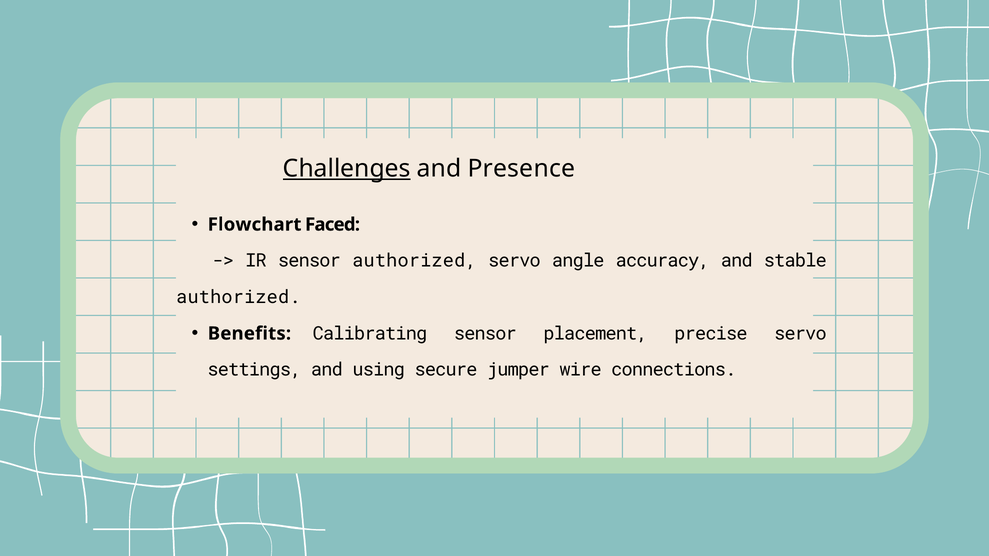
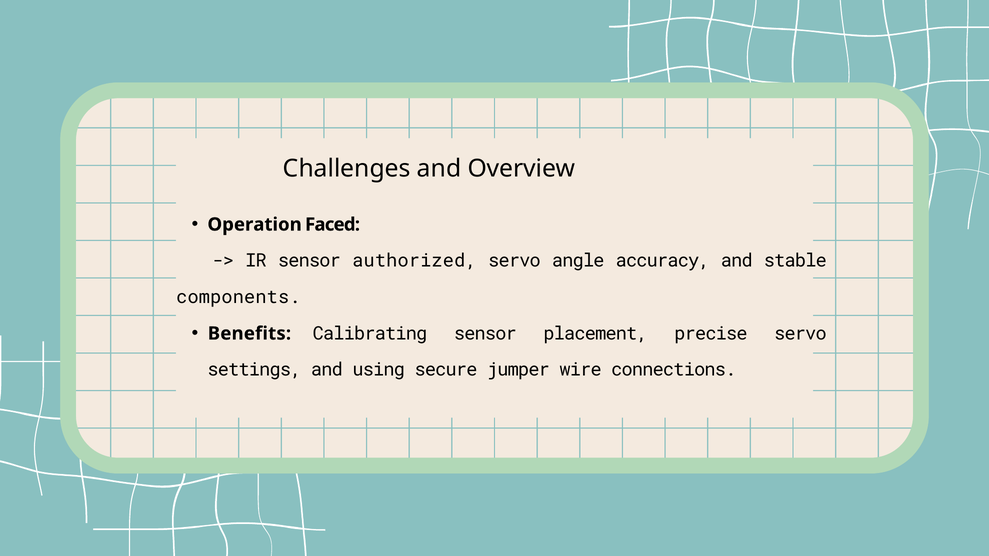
Challenges underline: present -> none
Presence: Presence -> Overview
Flowchart: Flowchart -> Operation
authorized at (238, 297): authorized -> components
